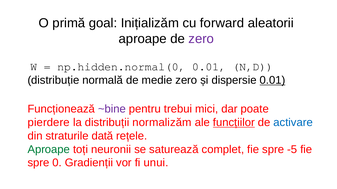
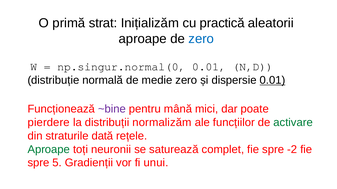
goal: goal -> strat
forward: forward -> practică
zero at (201, 39) colour: purple -> blue
np.hidden.normal(0: np.hidden.normal(0 -> np.singur.normal(0
trebui: trebui -> mână
funcțiilor underline: present -> none
activare colour: blue -> green
-5: -5 -> -2
0: 0 -> 5
